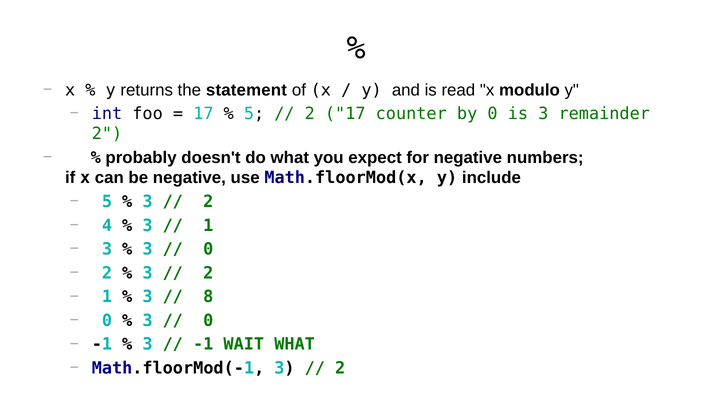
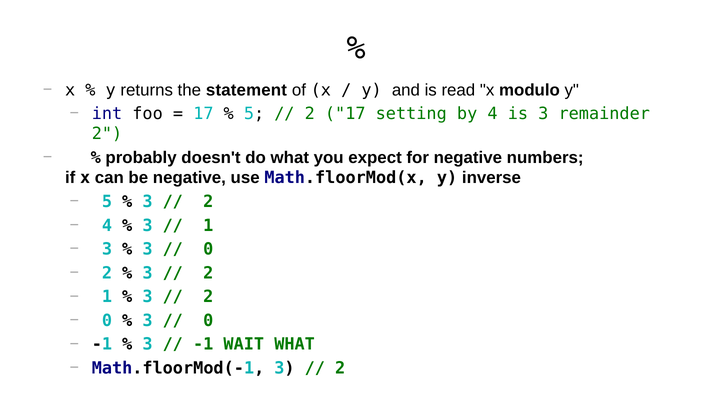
counter: counter -> setting
by 0: 0 -> 4
include: include -> inverse
8 at (208, 297): 8 -> 2
